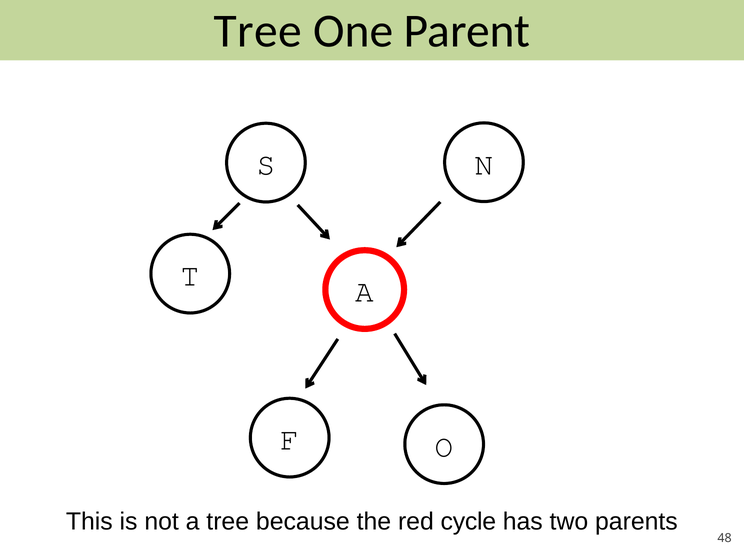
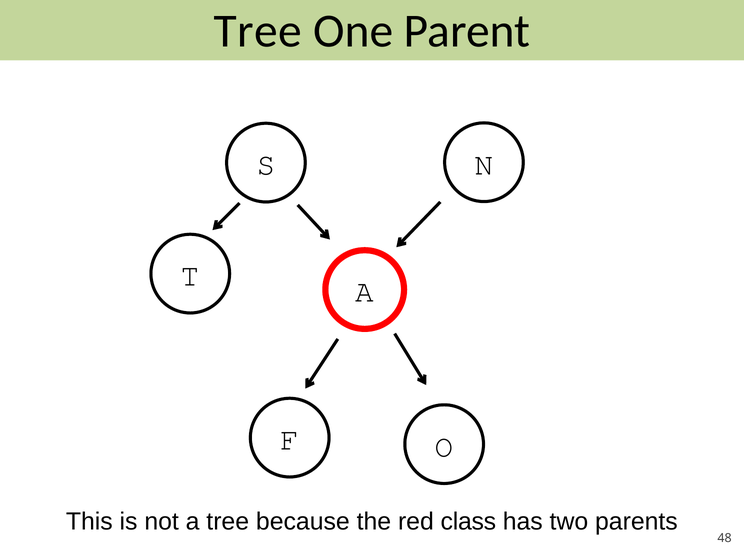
cycle: cycle -> class
